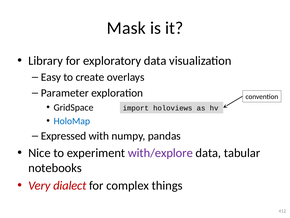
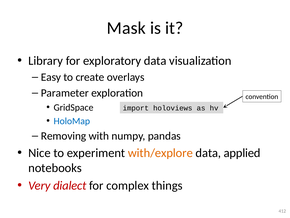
Expressed: Expressed -> Removing
with/explore colour: purple -> orange
tabular: tabular -> applied
